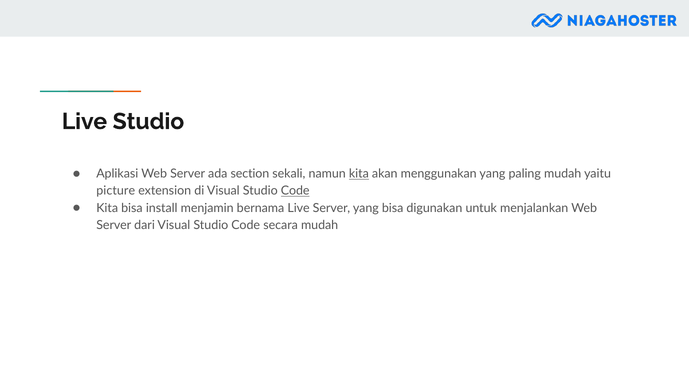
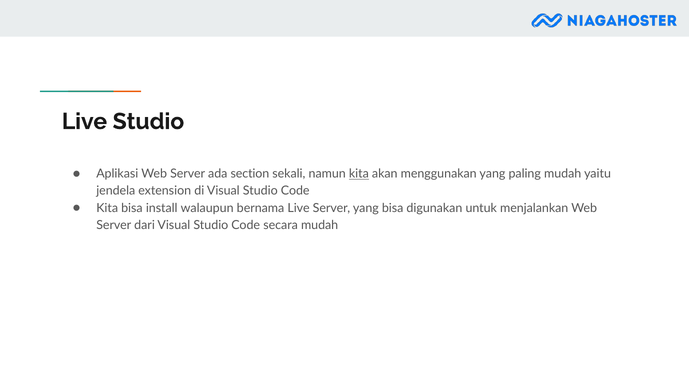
picture: picture -> jendela
Code at (295, 191) underline: present -> none
menjamin: menjamin -> walaupun
